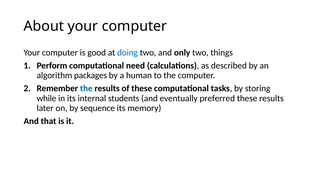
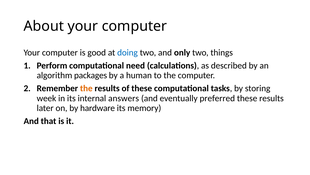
the at (86, 88) colour: blue -> orange
while: while -> week
students: students -> answers
sequence: sequence -> hardware
